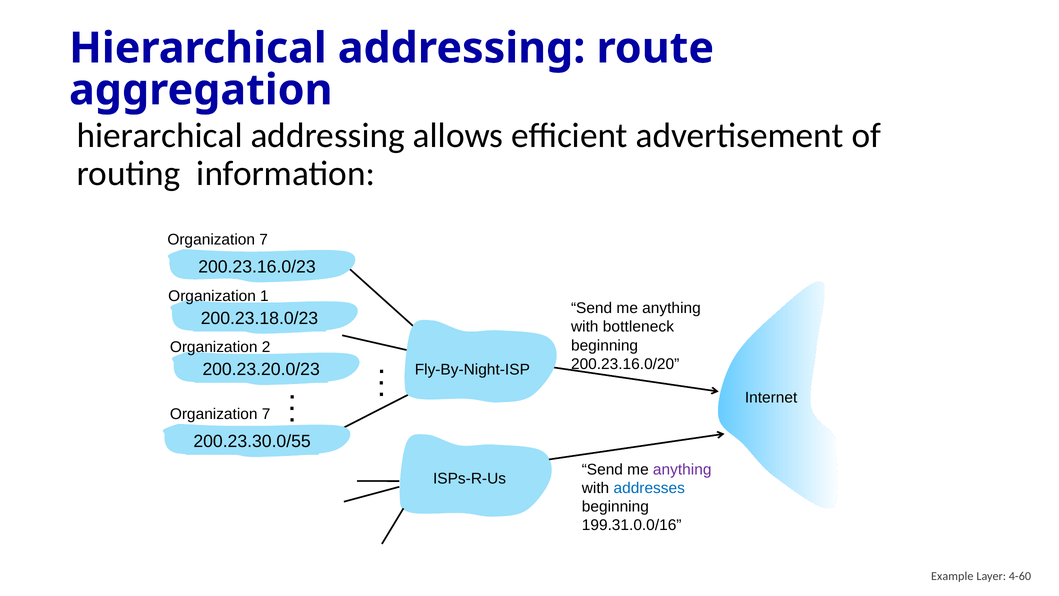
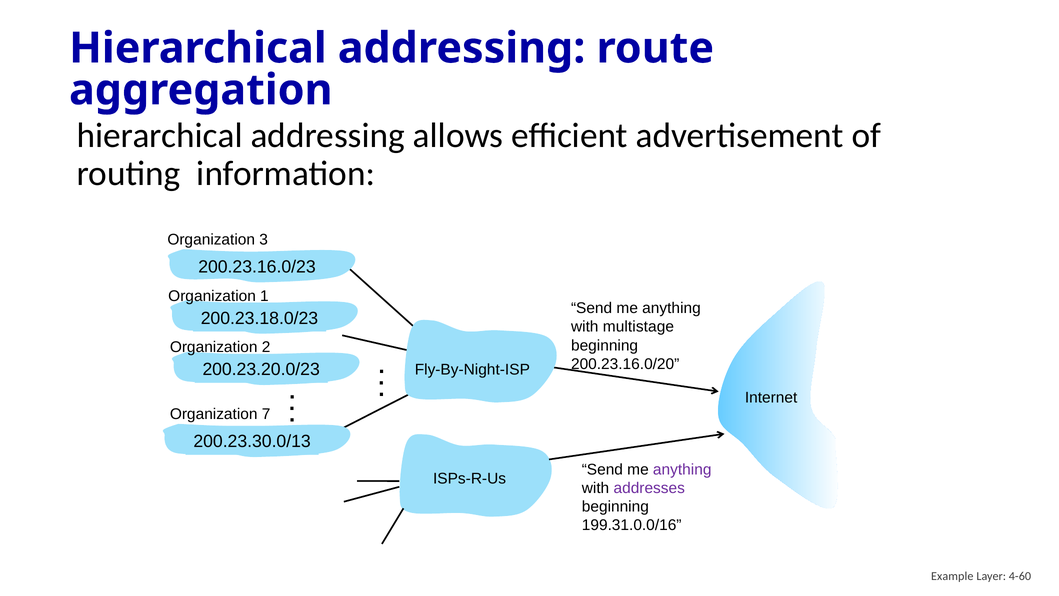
7 at (264, 240): 7 -> 3
bottleneck: bottleneck -> multistage
200.23.30.0/55: 200.23.30.0/55 -> 200.23.30.0/13
addresses colour: blue -> purple
